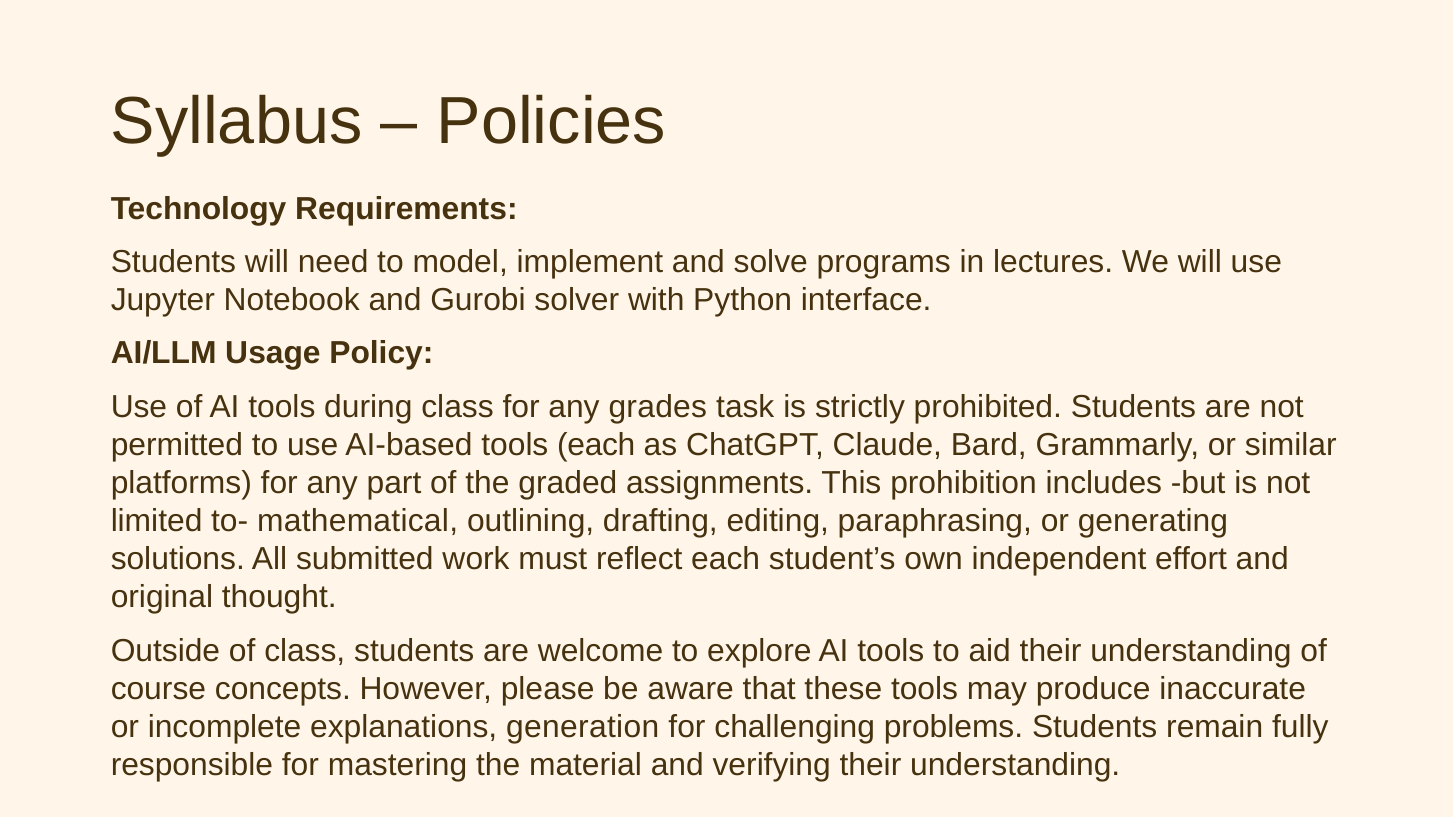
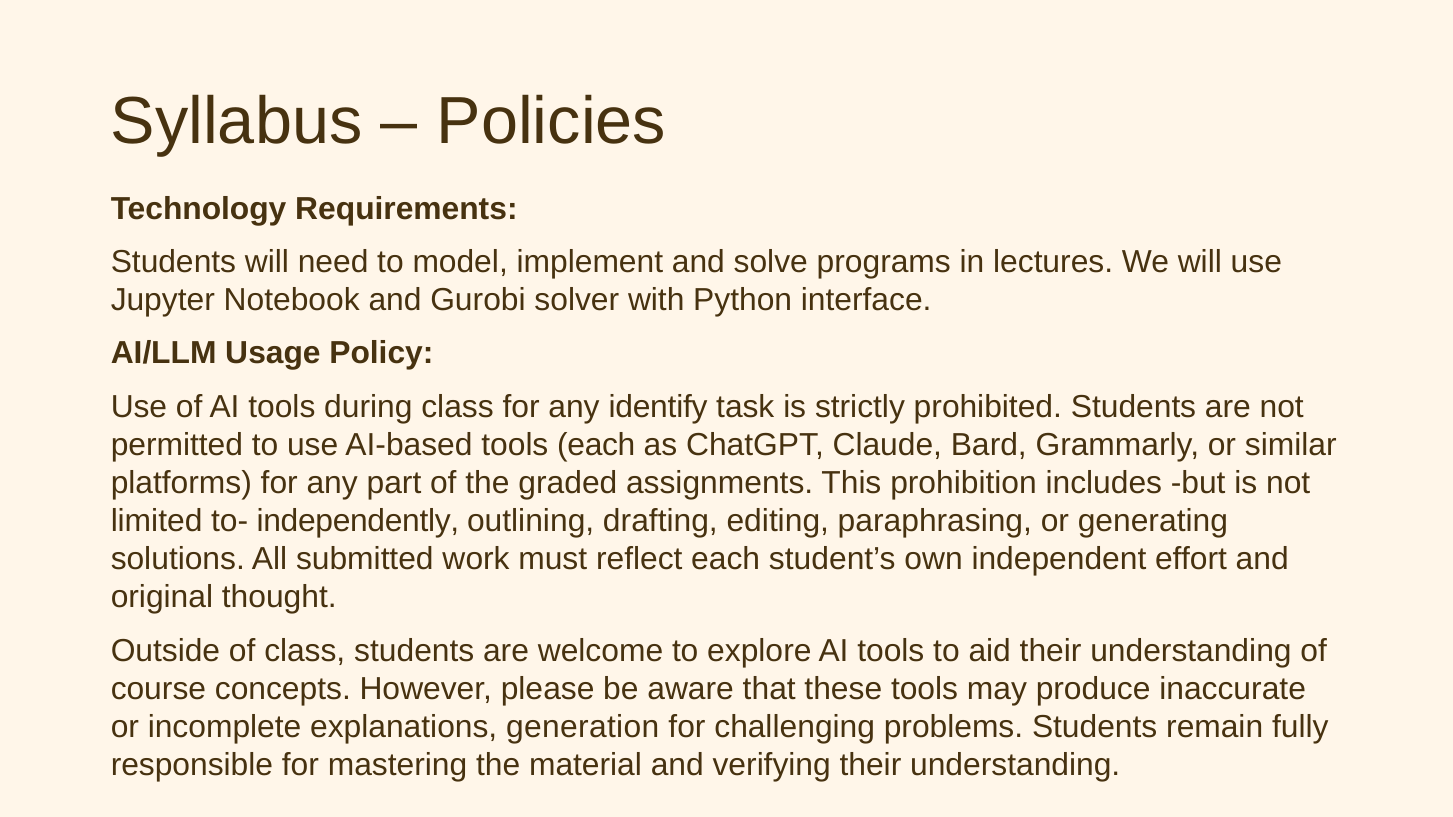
grades: grades -> identify
mathematical: mathematical -> independently
